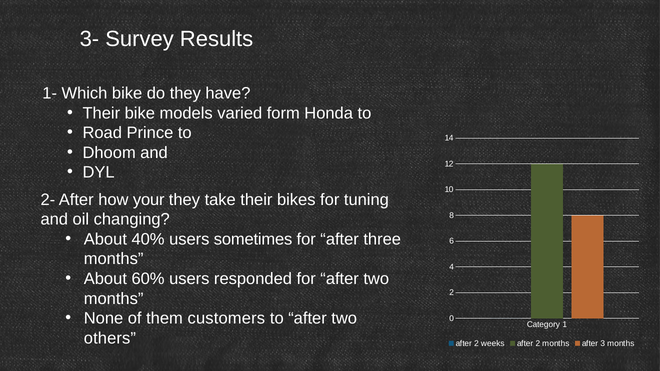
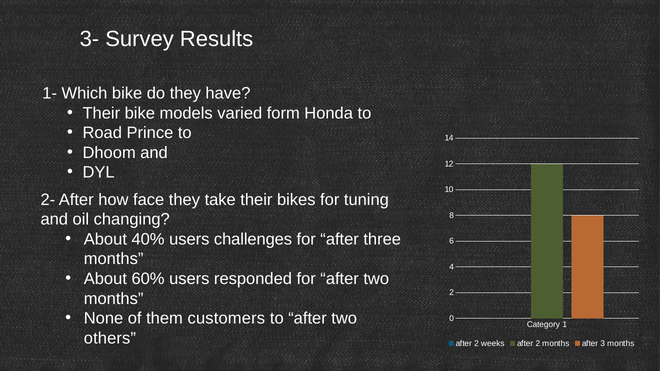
your: your -> face
sometimes: sometimes -> challenges
